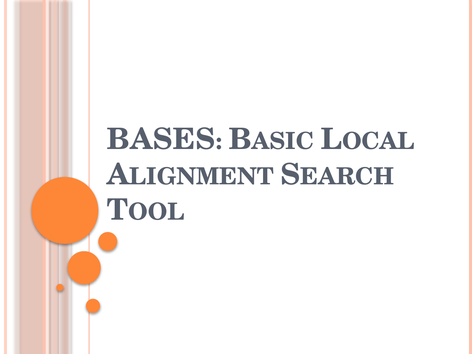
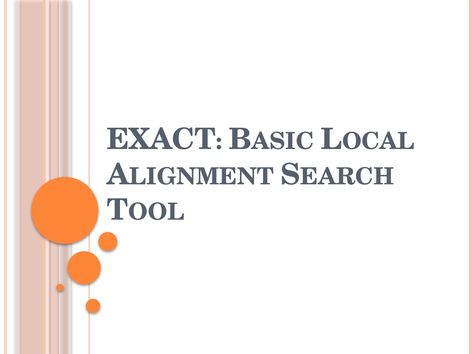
BASES: BASES -> EXACT
